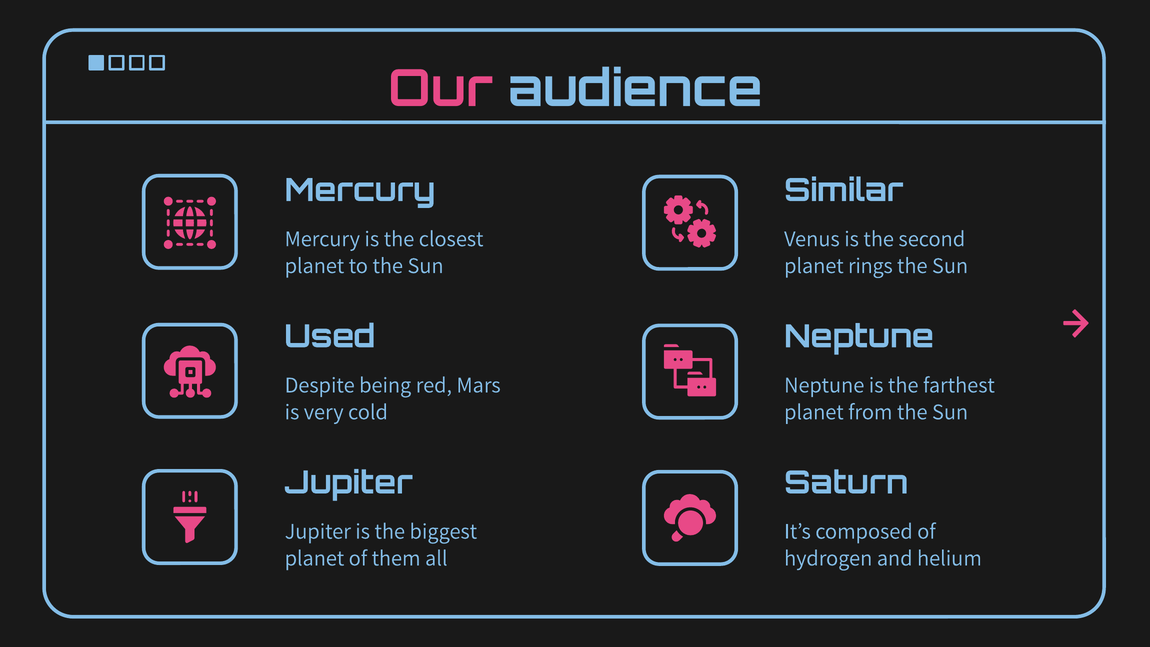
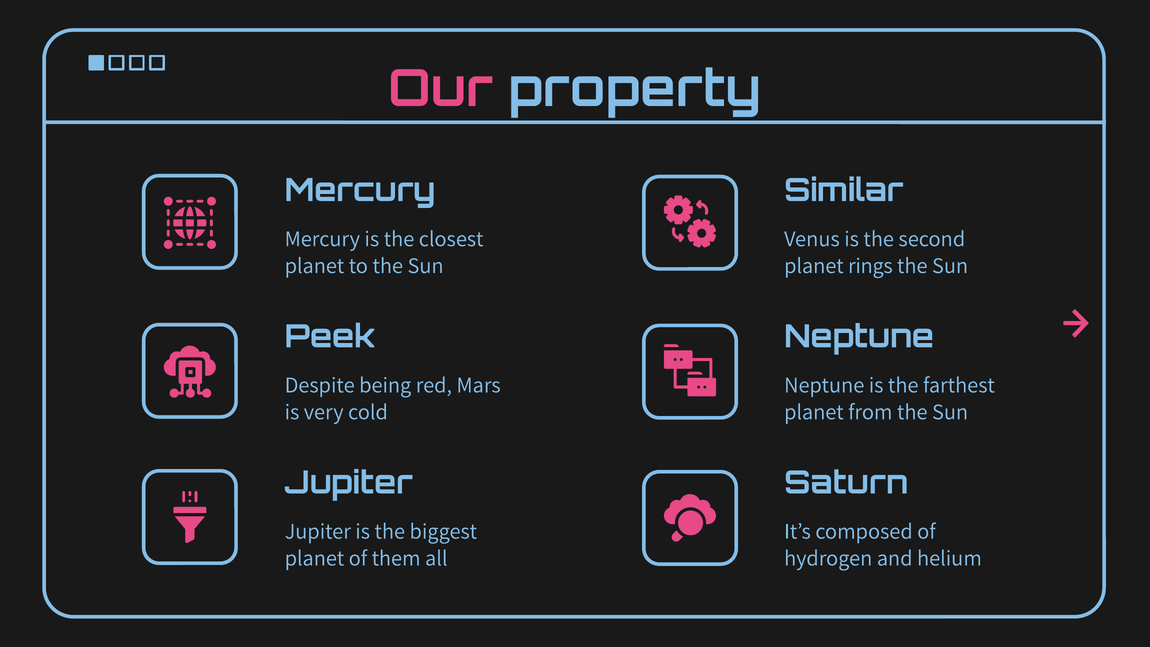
audience: audience -> property
Used: Used -> Peek
